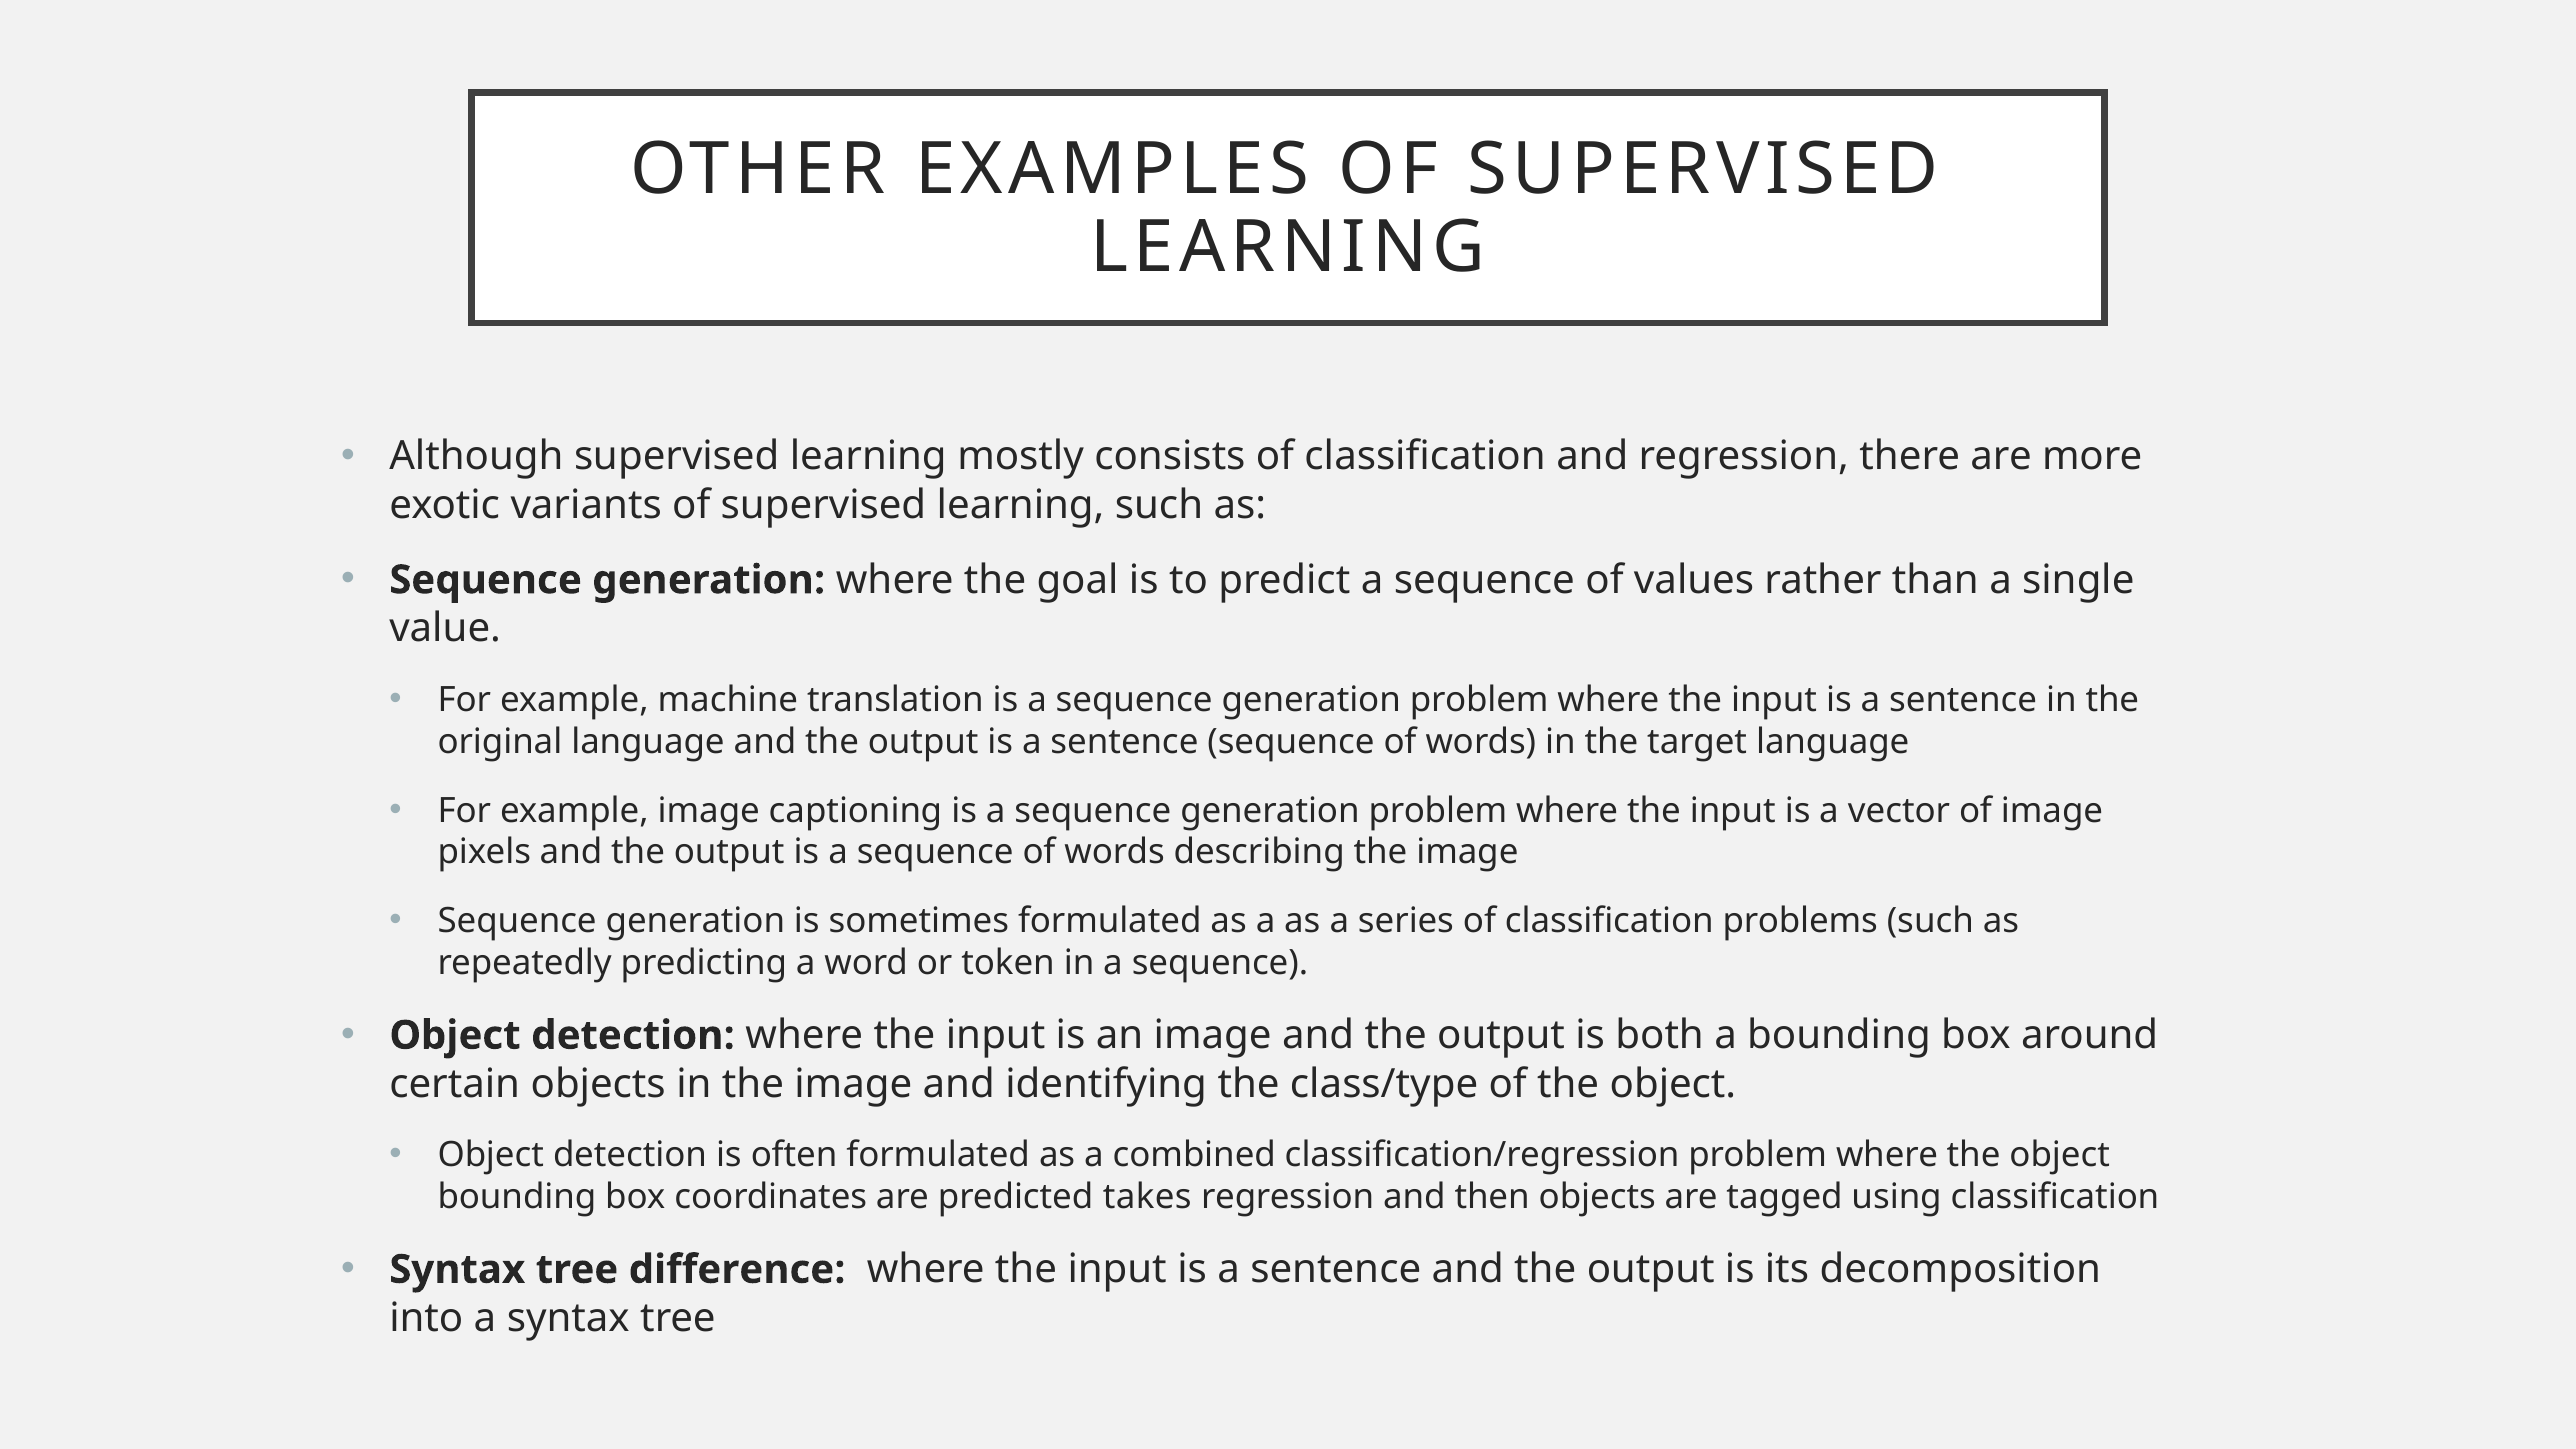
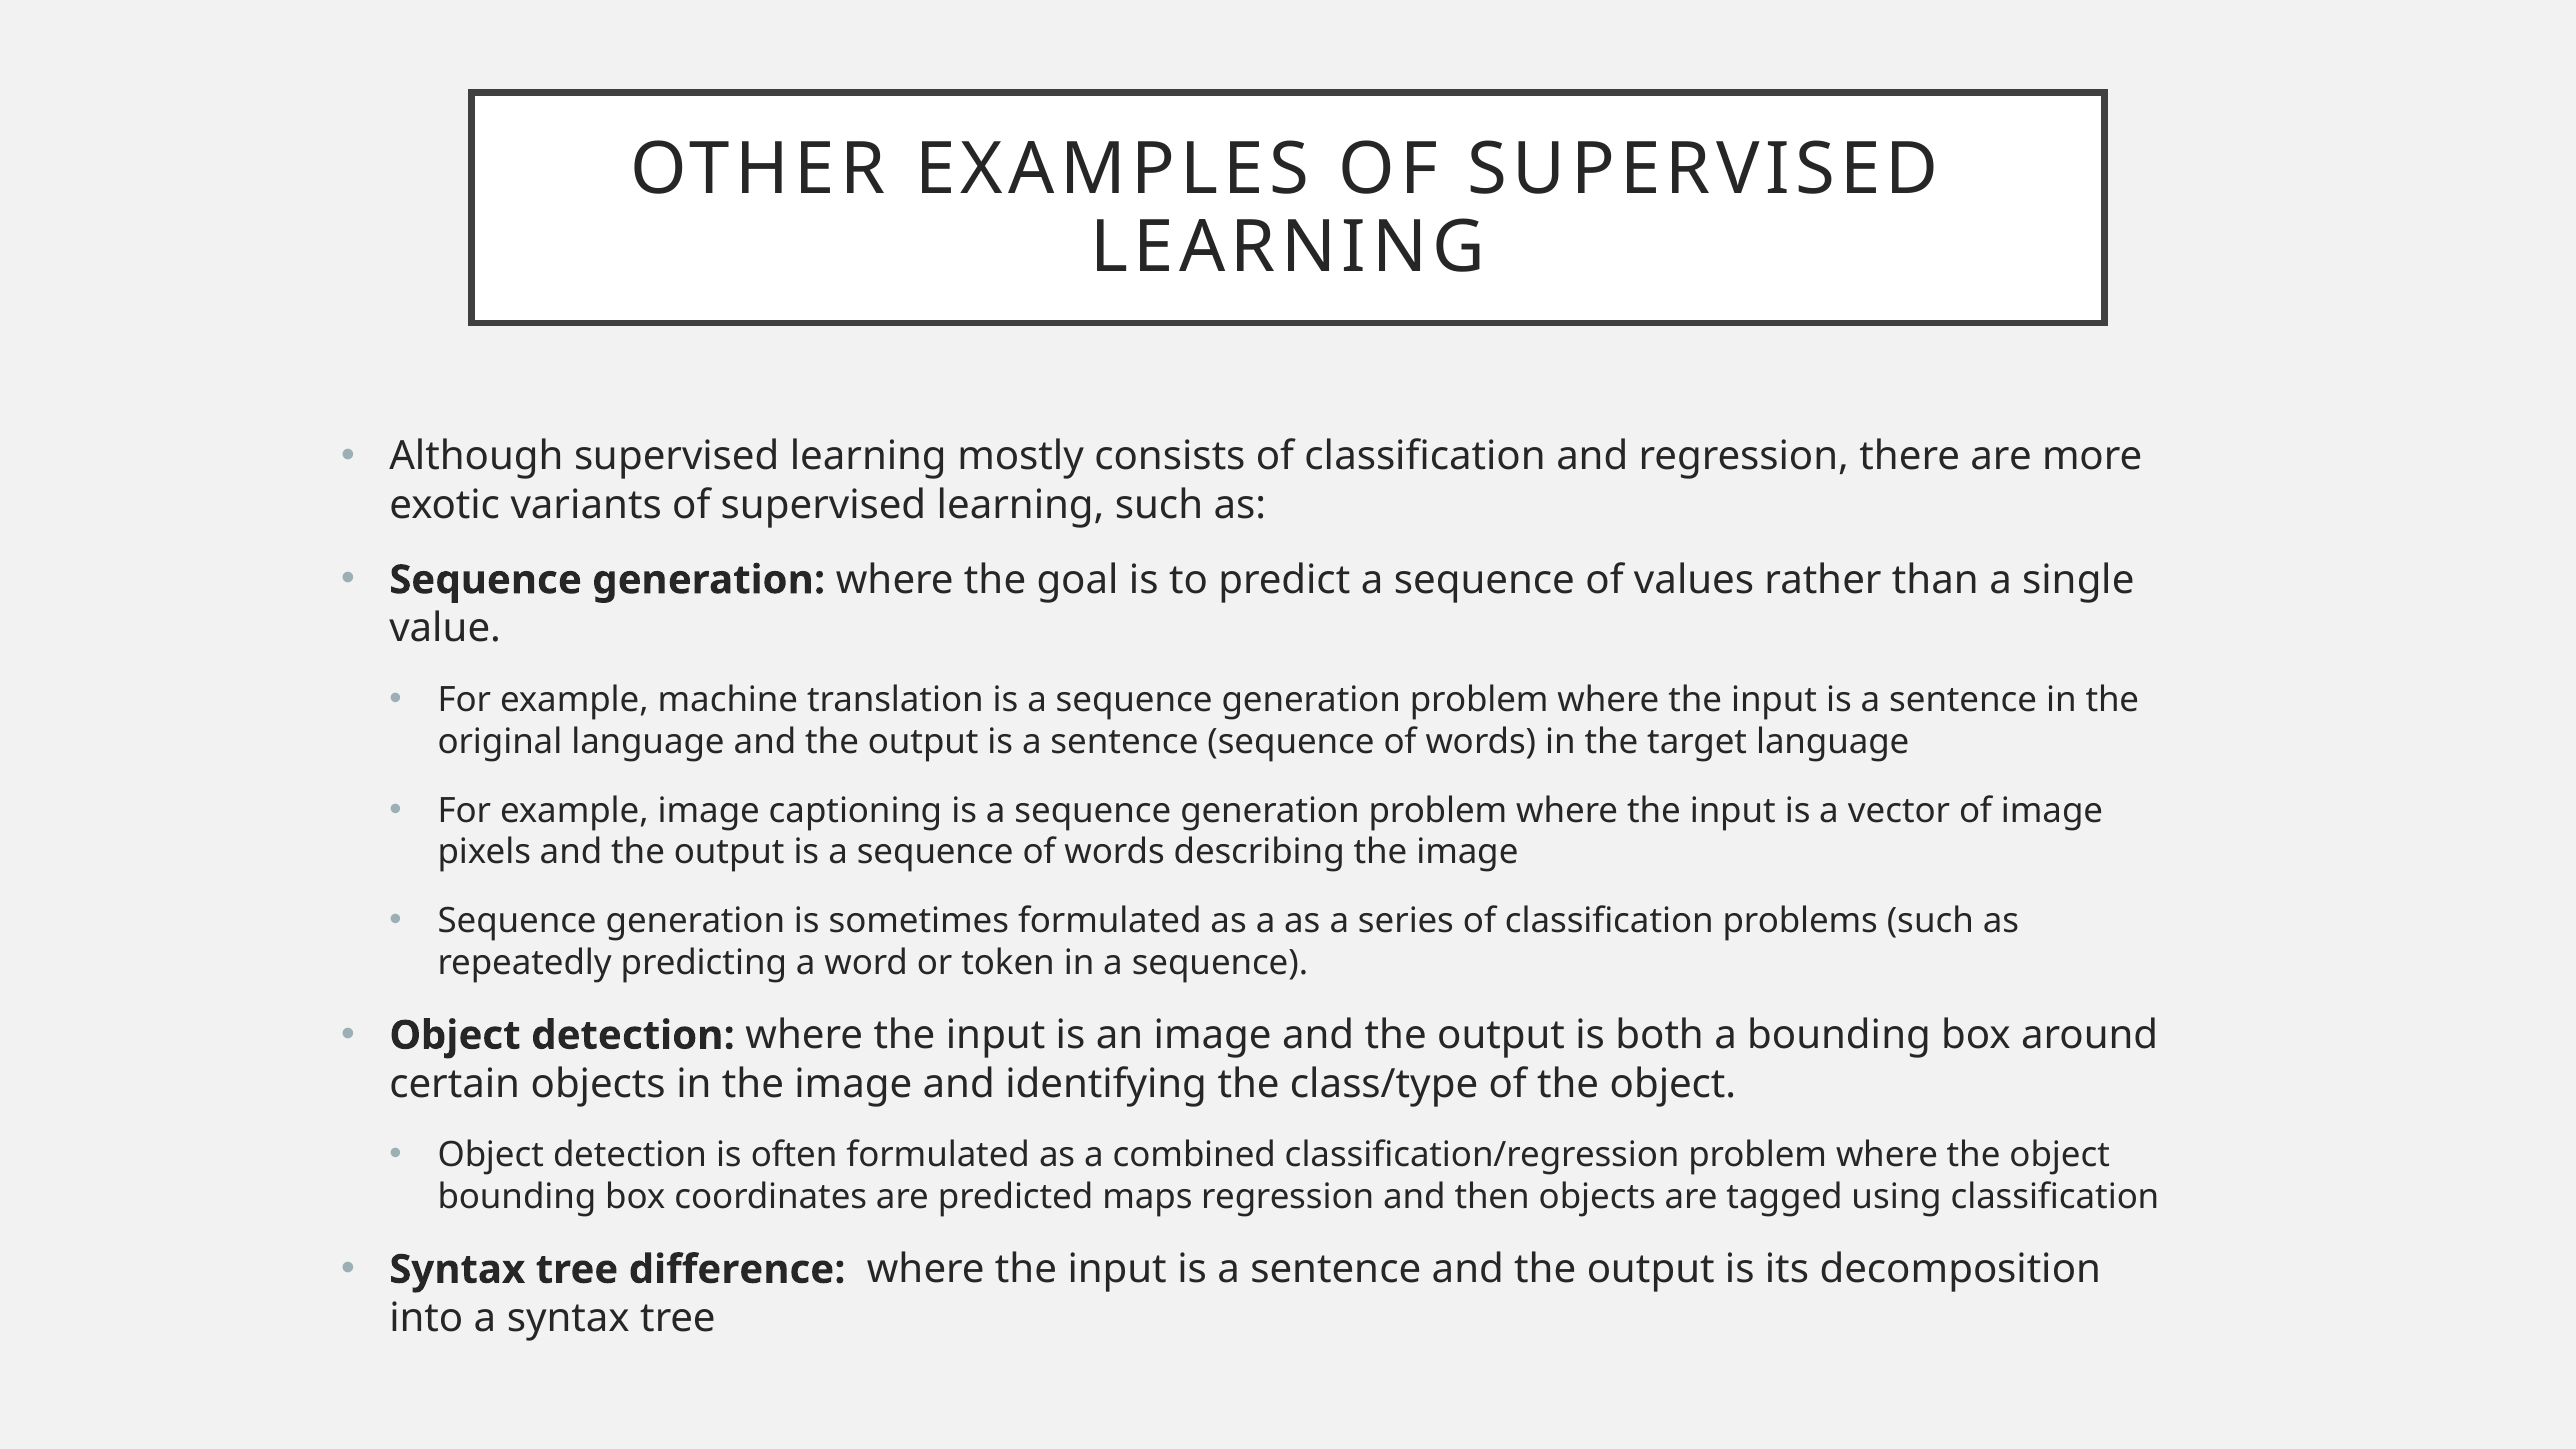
takes: takes -> maps
